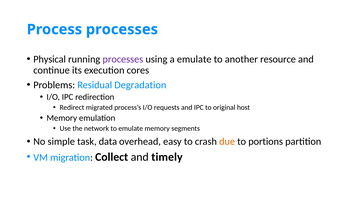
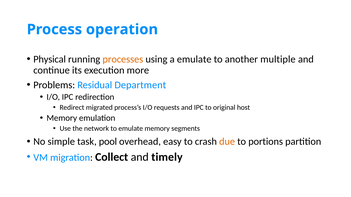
Process processes: processes -> operation
processes at (123, 59) colour: purple -> orange
resource: resource -> multiple
cores: cores -> more
Degradation: Degradation -> Department
data: data -> pool
